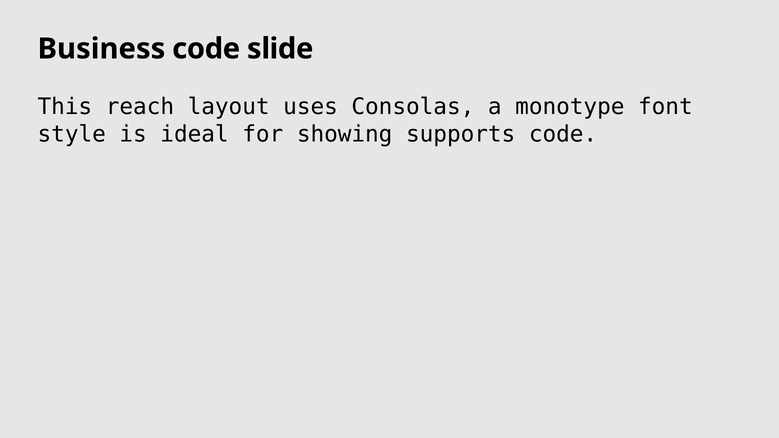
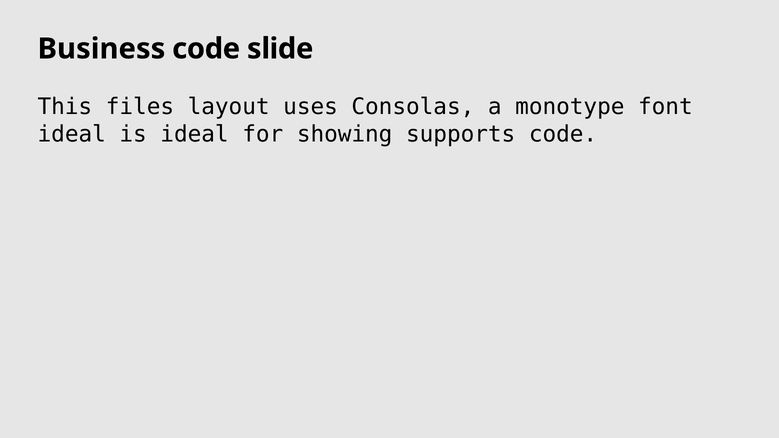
reach: reach -> files
style at (72, 134): style -> ideal
